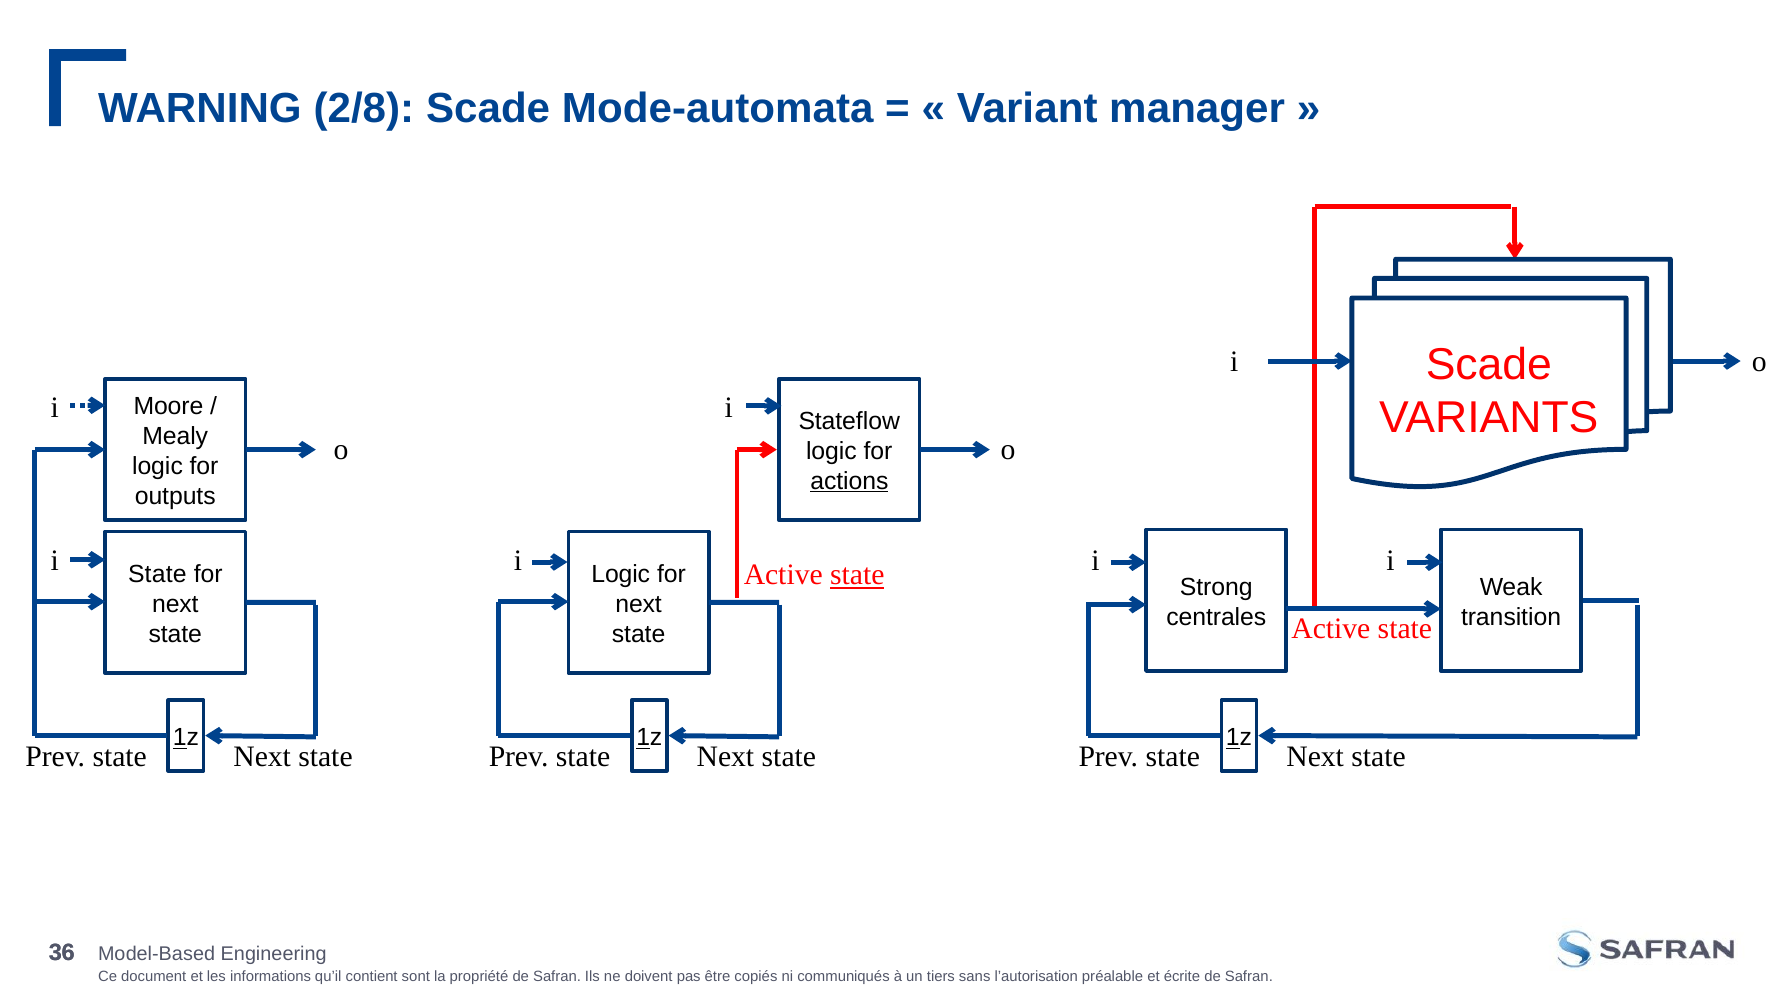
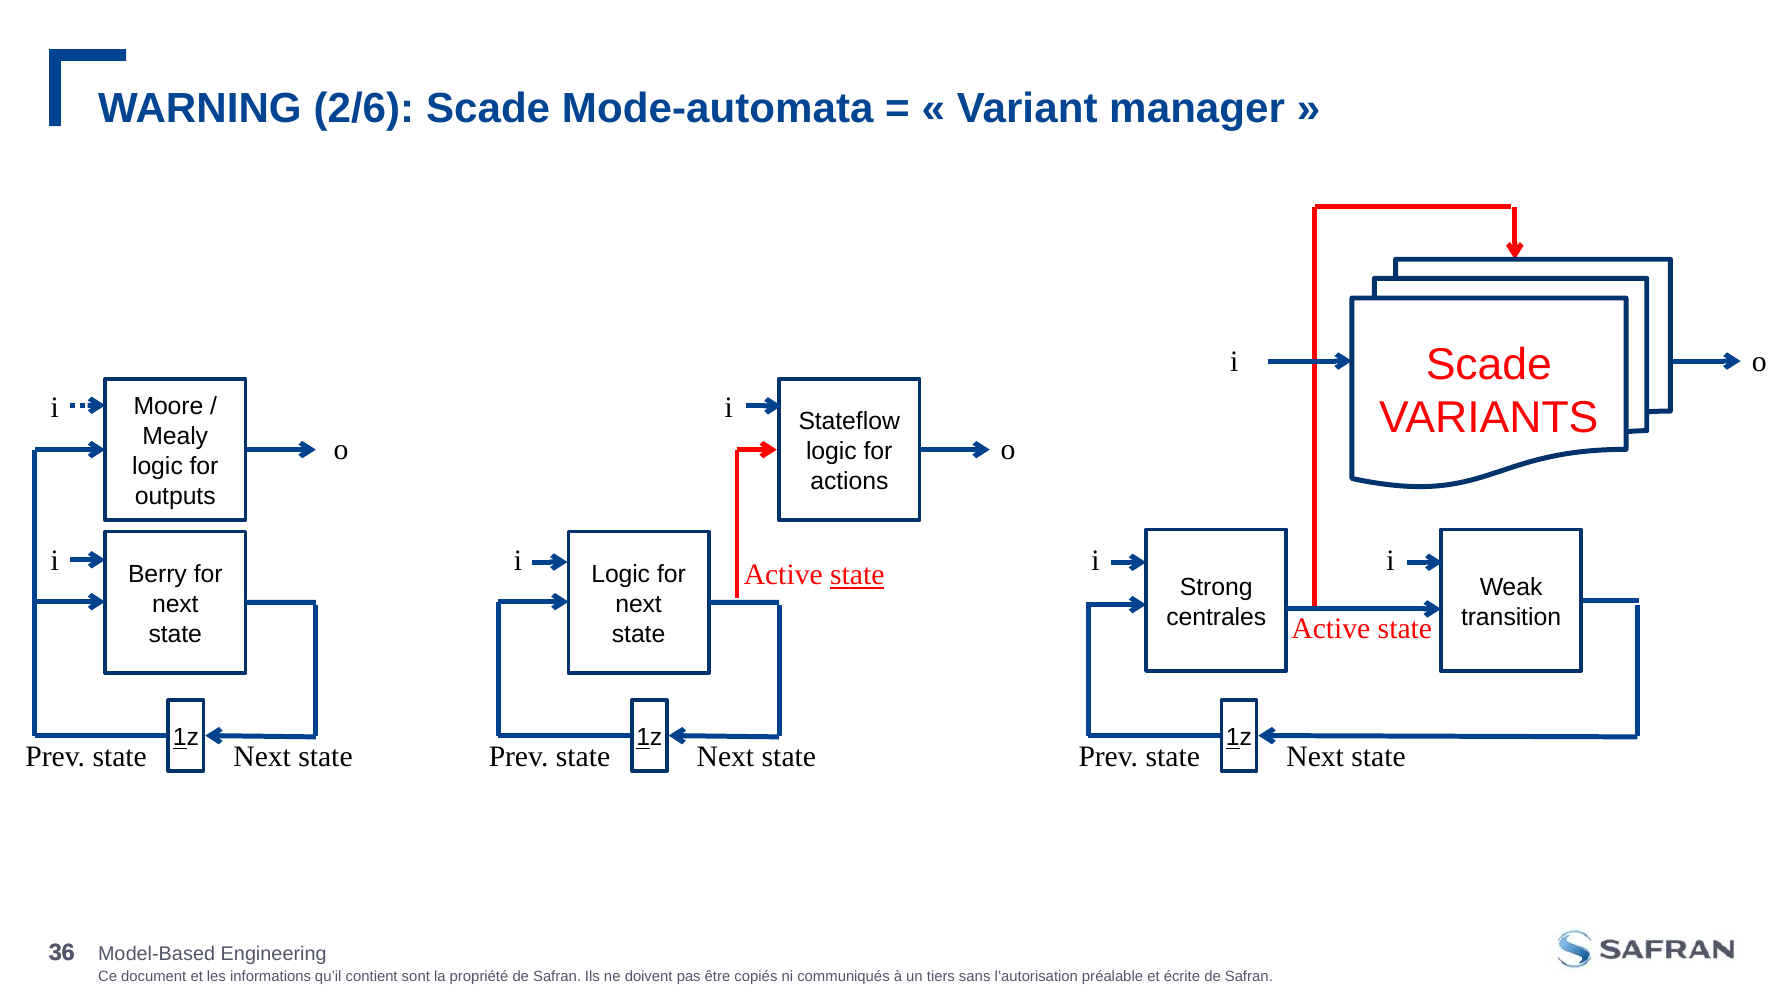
2/8: 2/8 -> 2/6
actions underline: present -> none
State at (157, 574): State -> Berry
